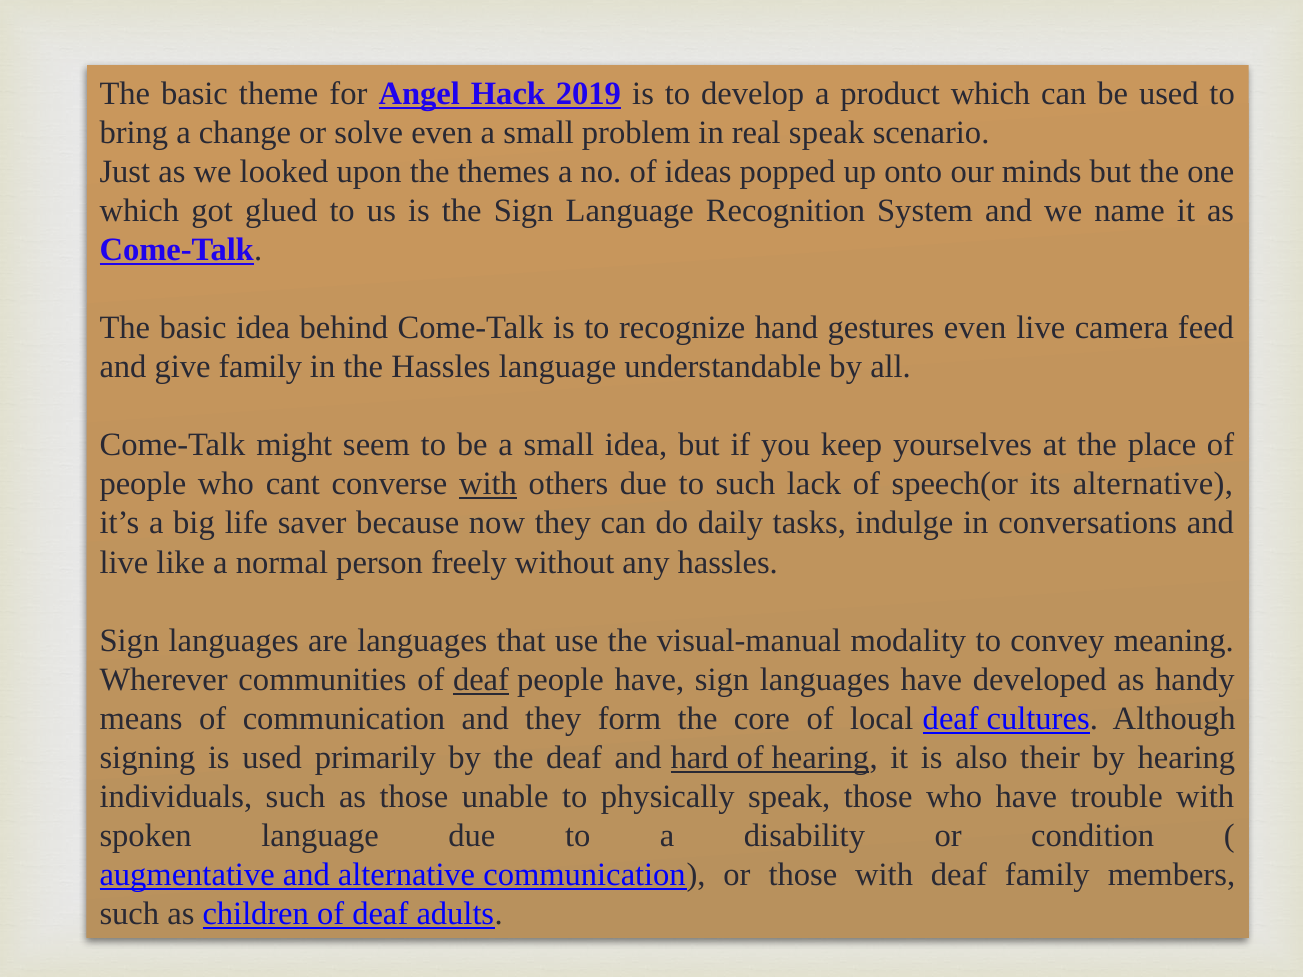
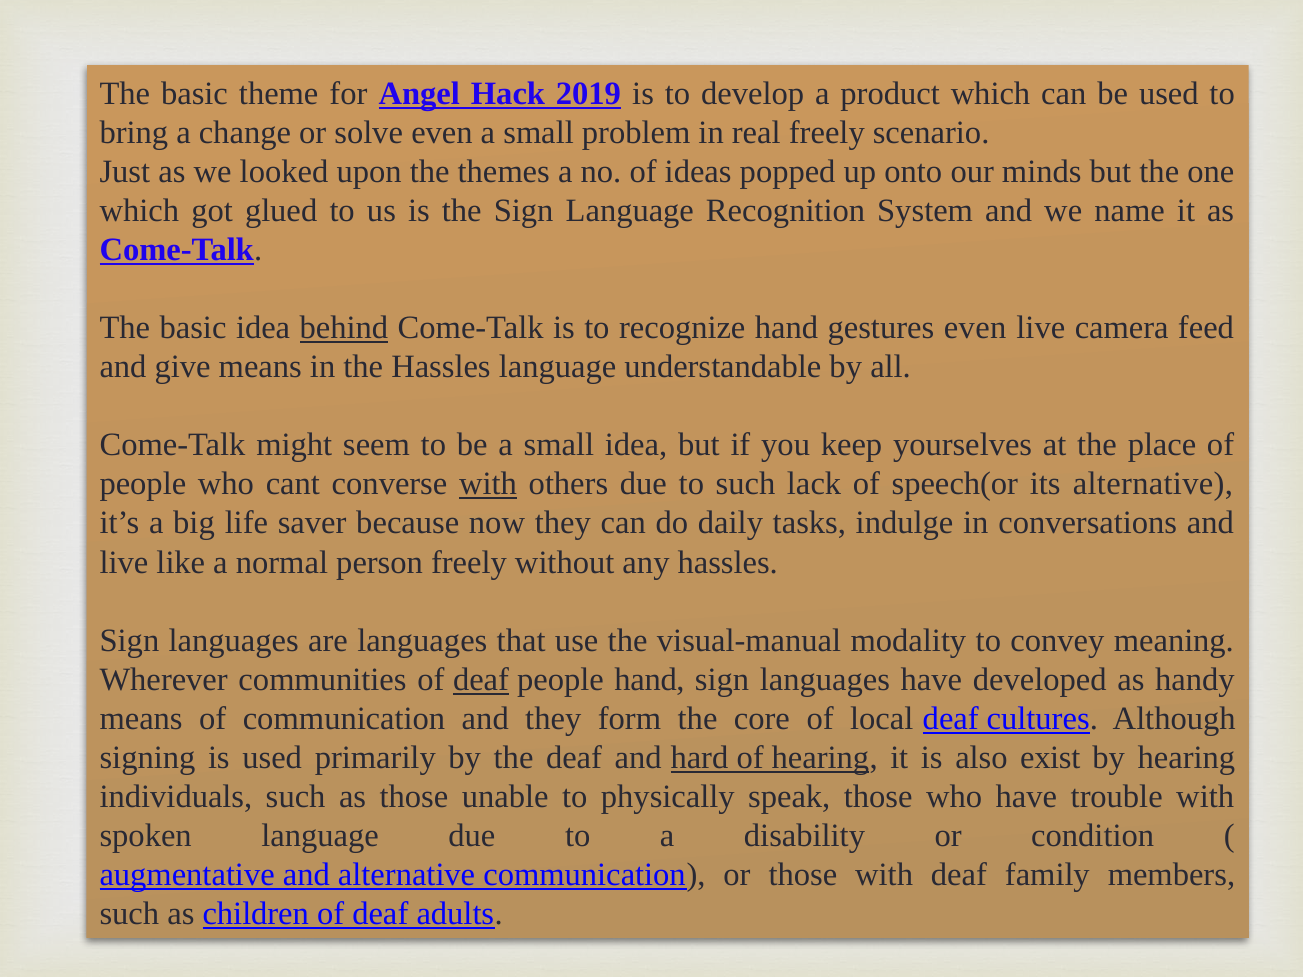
real speak: speak -> freely
behind underline: none -> present
give family: family -> means
people have: have -> hand
their: their -> exist
